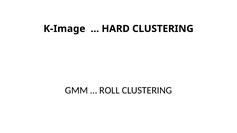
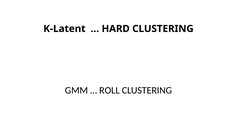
K-Image: K-Image -> K-Latent
